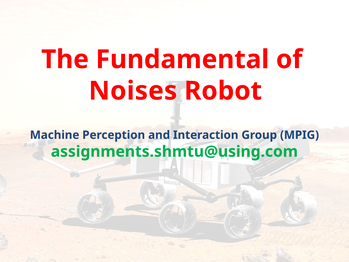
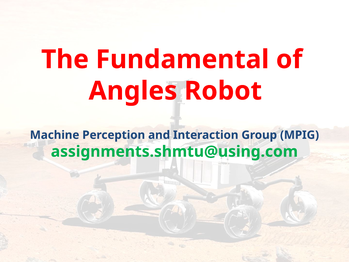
Noises: Noises -> Angles
